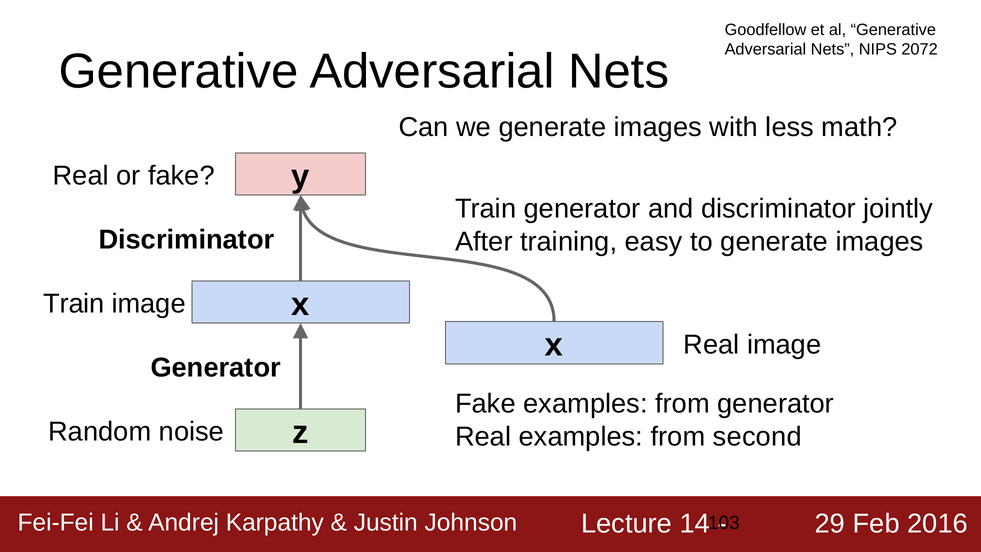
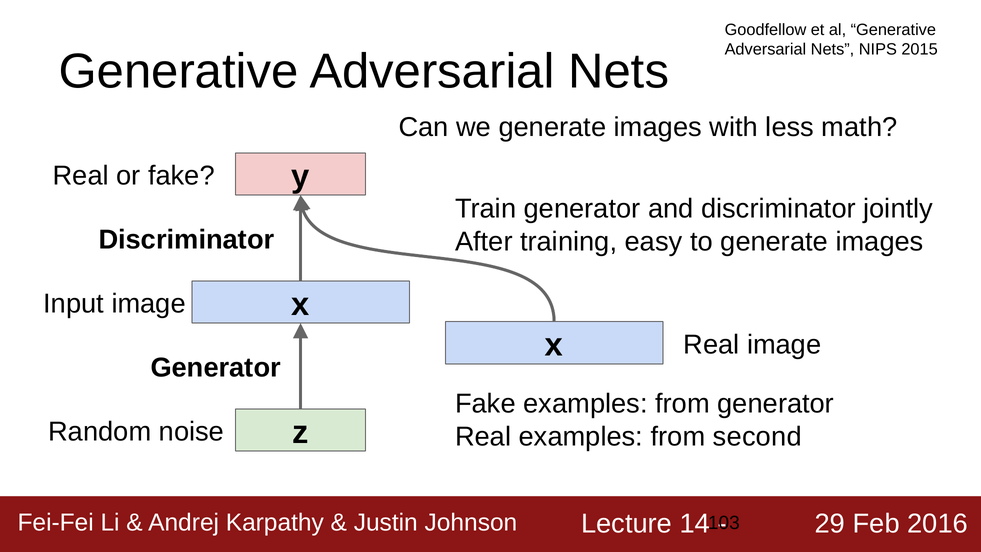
2072: 2072 -> 2015
Train at (74, 304): Train -> Input
